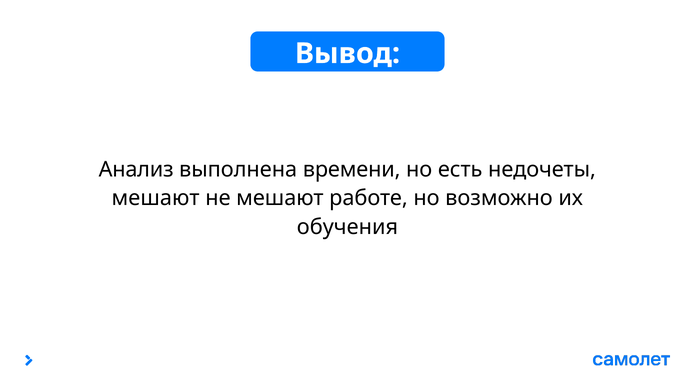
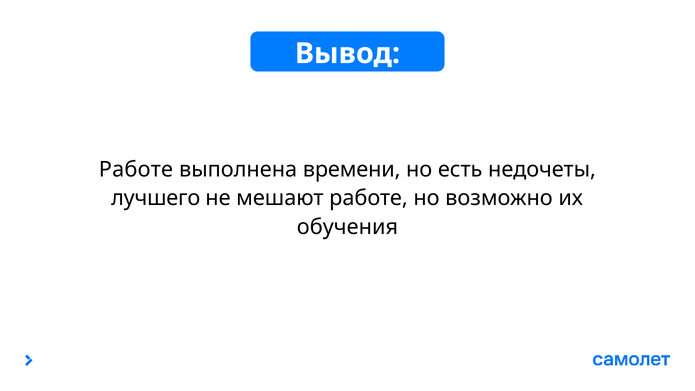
Анализ at (136, 170): Анализ -> Работе
мешают at (156, 198): мешают -> лучшего
